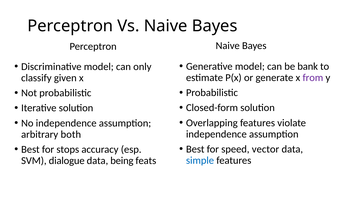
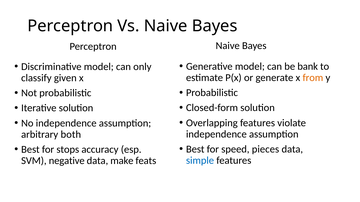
from colour: purple -> orange
vector: vector -> pieces
dialogue: dialogue -> negative
being: being -> make
